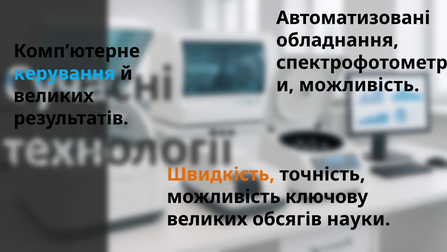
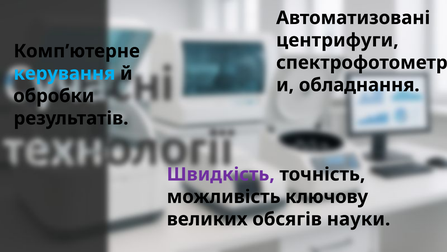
обладнання: обладнання -> центрифуги
можливість at (359, 85): можливість -> обладнання
великих at (54, 96): великих -> обробки
Швидкість colour: orange -> purple
